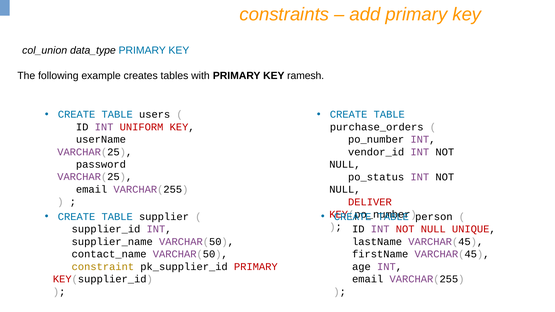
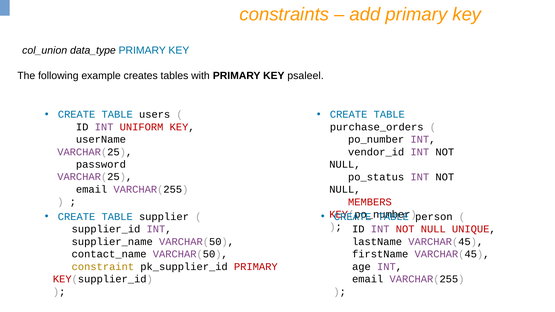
ramesh: ramesh -> psaleel
DELIVER: DELIVER -> MEMBERS
